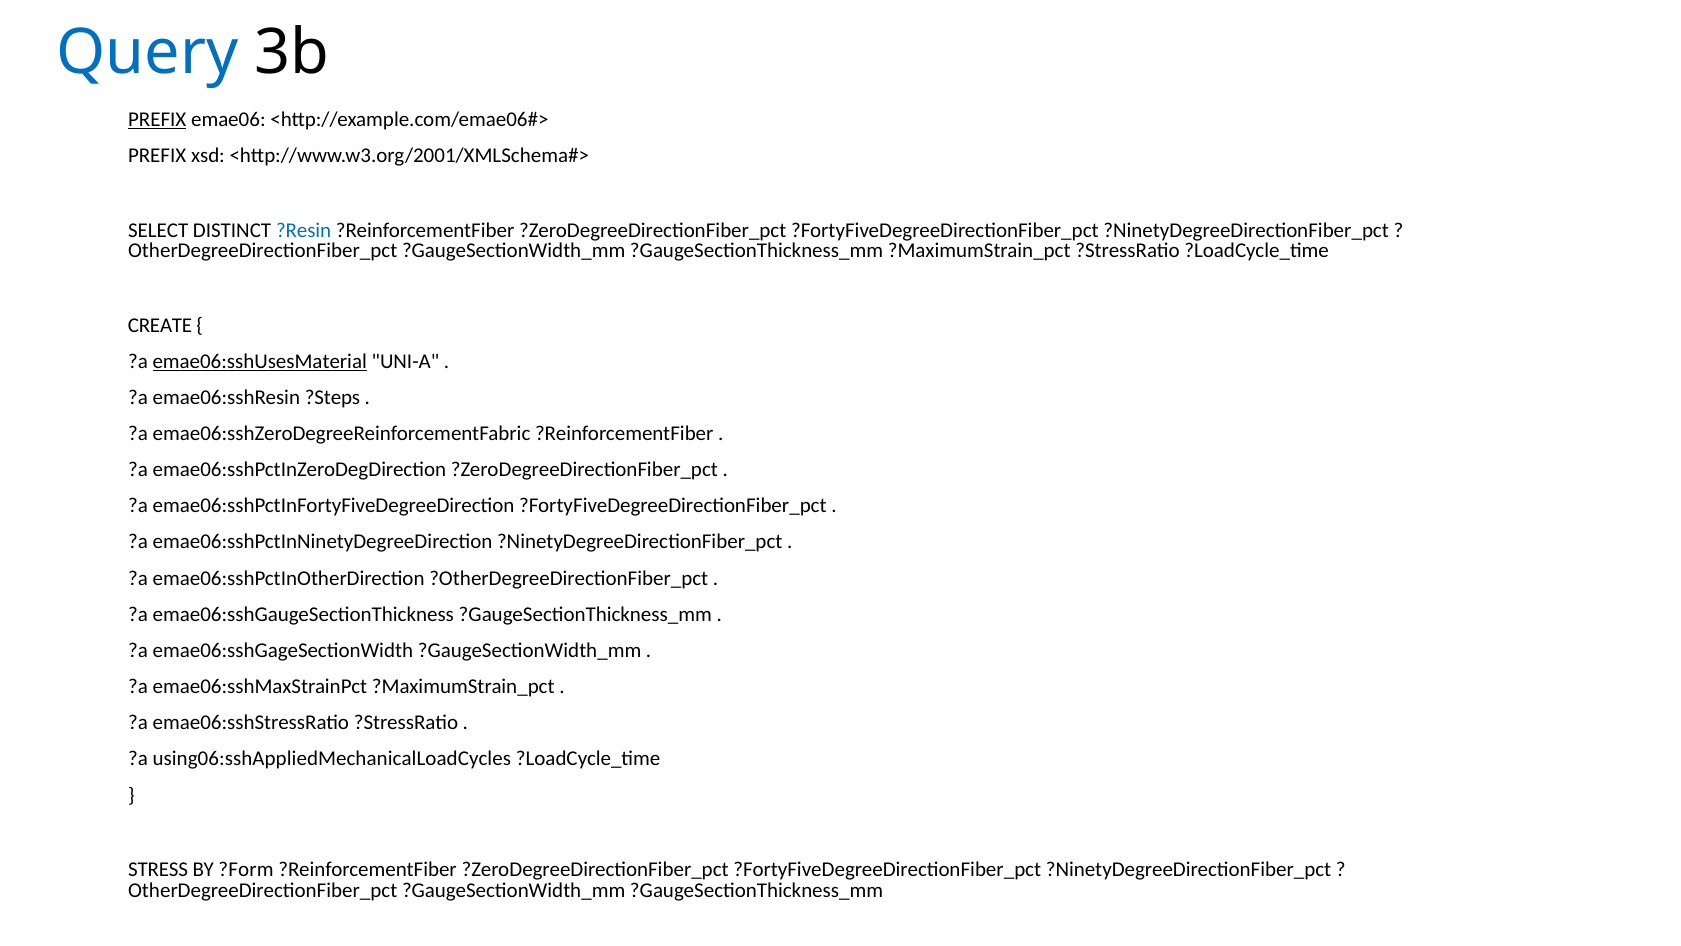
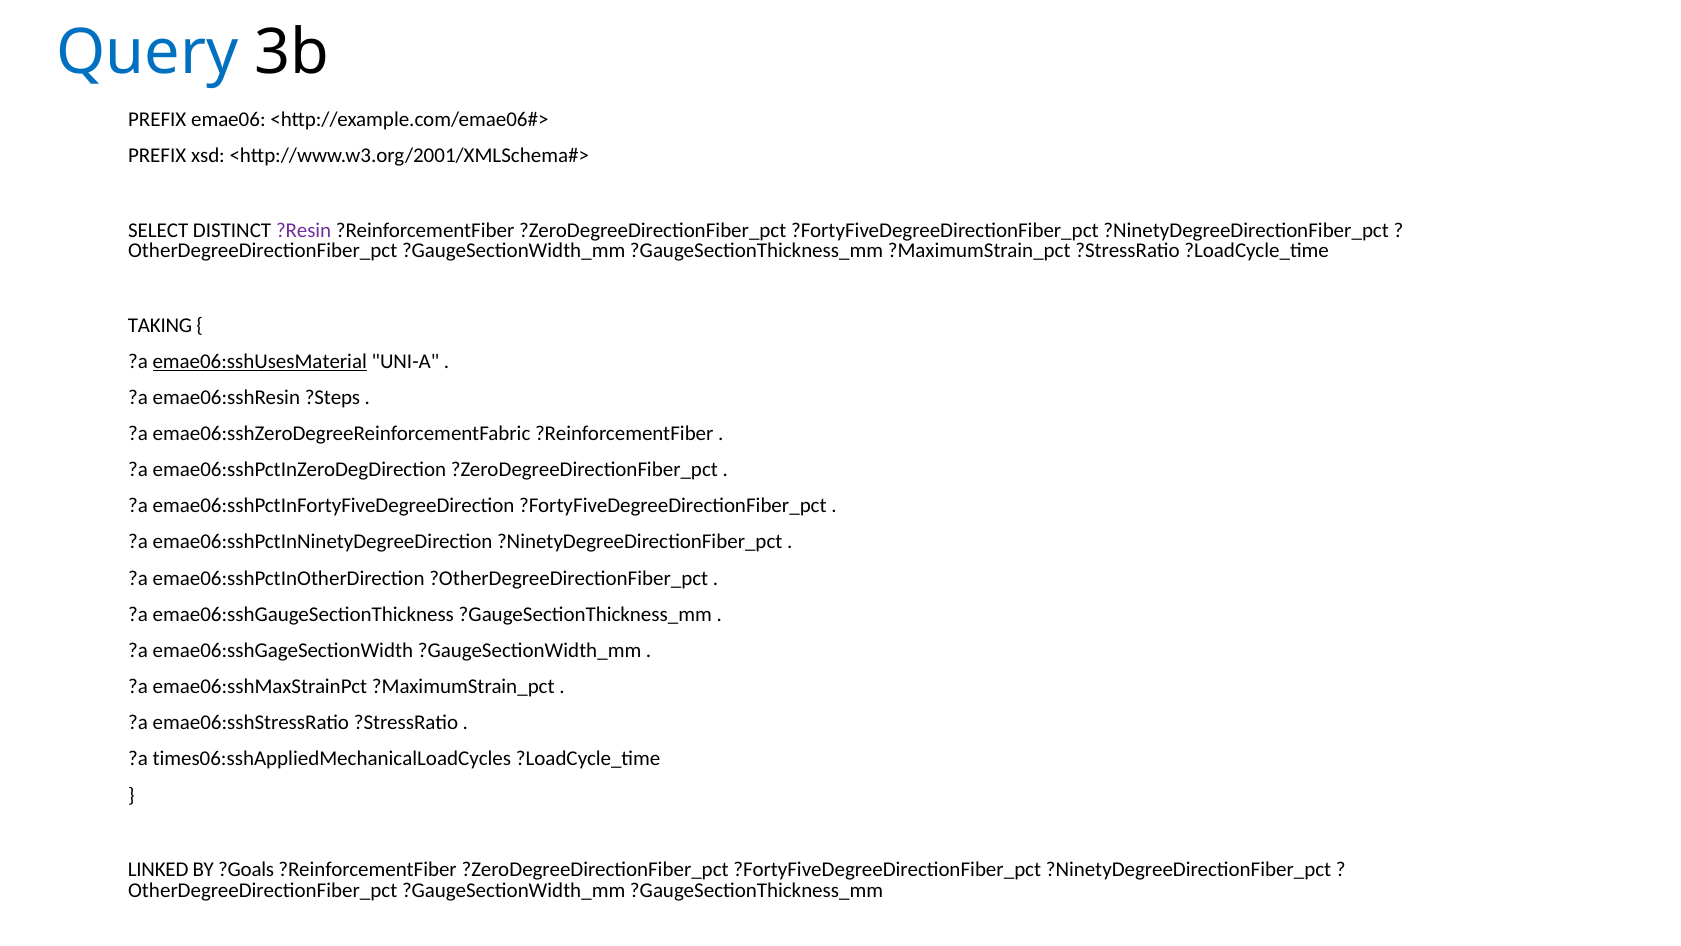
PREFIX at (157, 119) underline: present -> none
?Resin colour: blue -> purple
CREATE: CREATE -> TAKING
using06:sshAppliedMechanicalLoadCycles: using06:sshAppliedMechanicalLoadCycles -> times06:sshAppliedMechanicalLoadCycles
STRESS: STRESS -> LINKED
?Form: ?Form -> ?Goals
